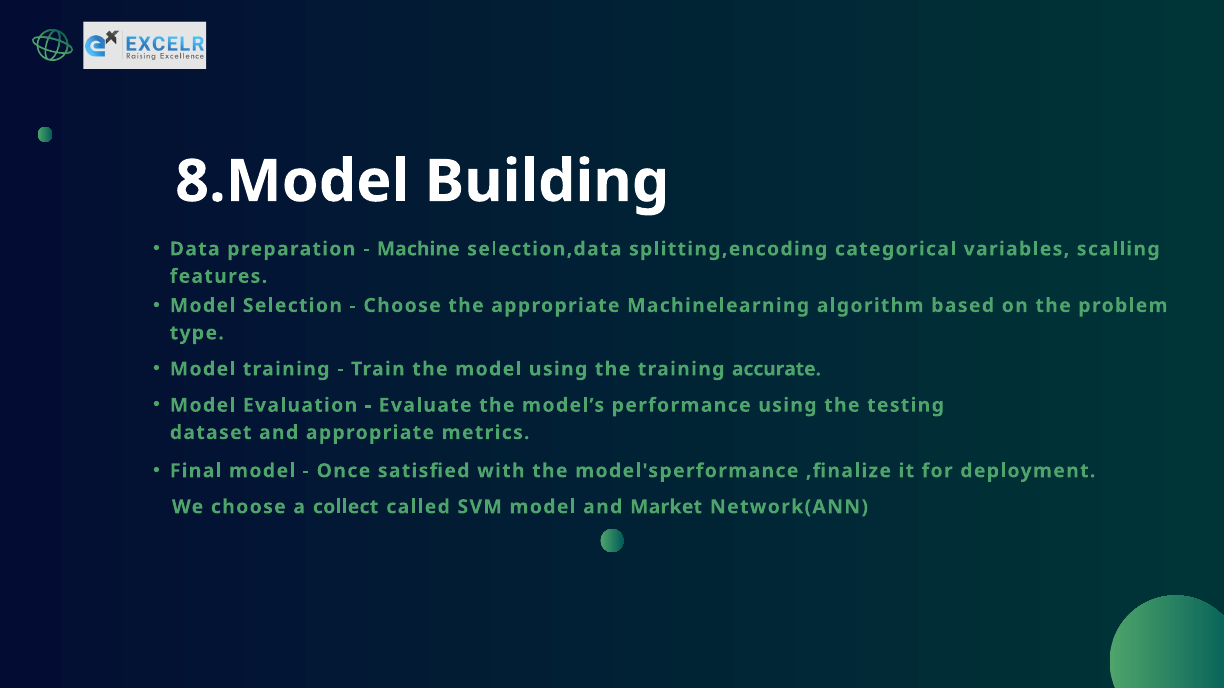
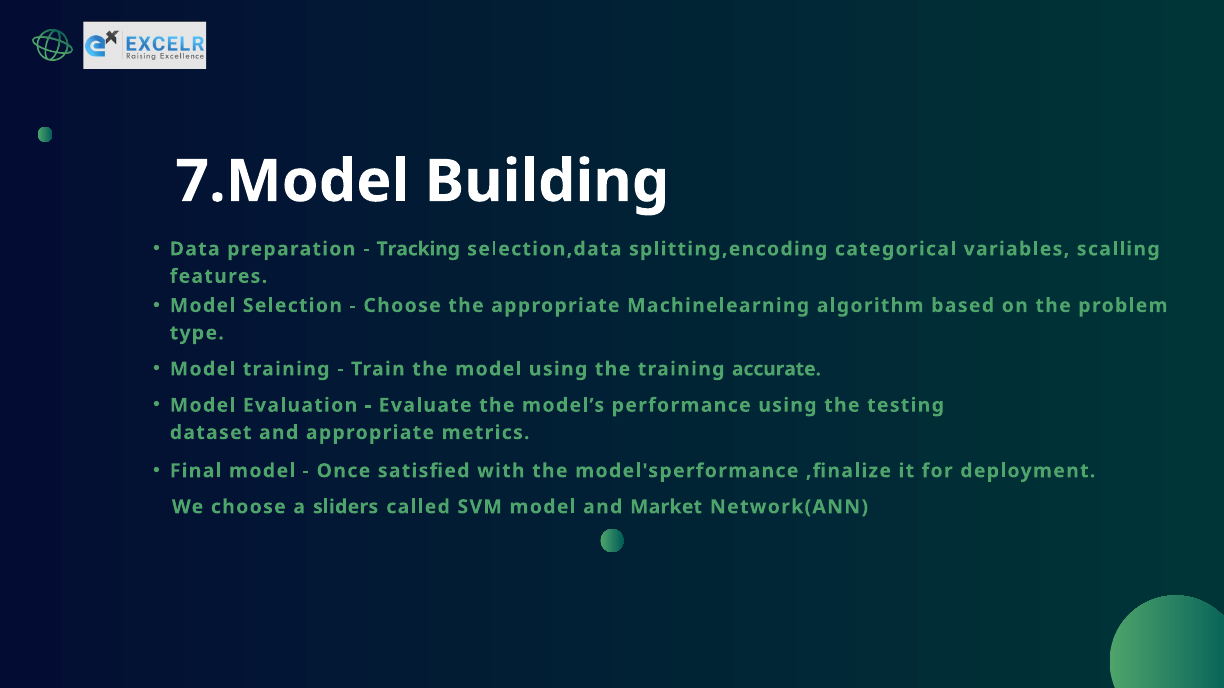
8.Model: 8.Model -> 7.Model
Machine: Machine -> Tracking
collect: collect -> sliders
